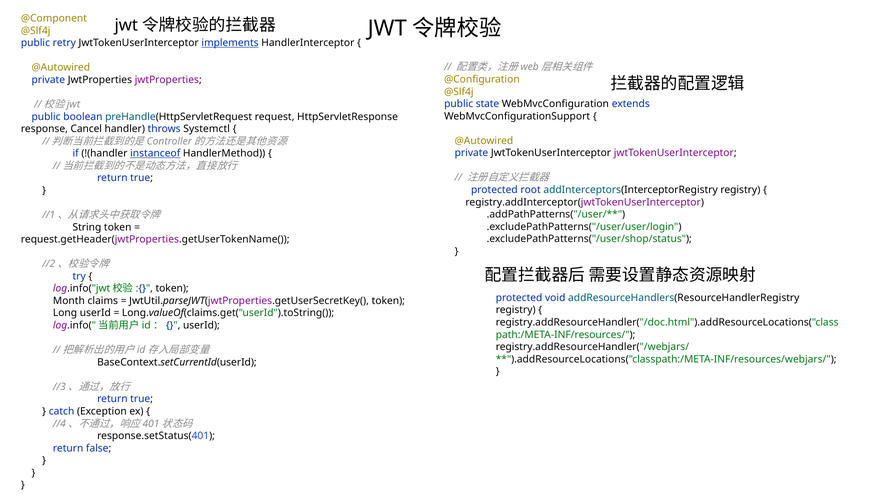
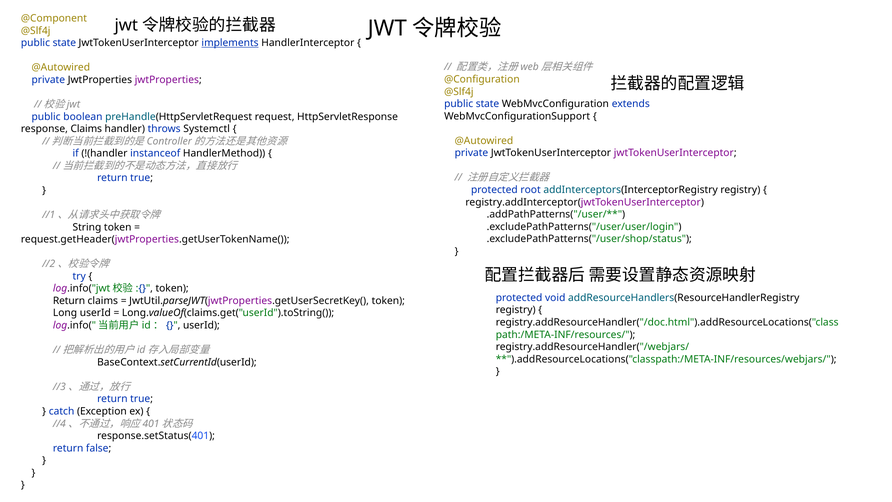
retry at (64, 43): retry -> state
response Cancel: Cancel -> Claims
instanceof underline: present -> none
Month at (69, 301): Month -> Return
